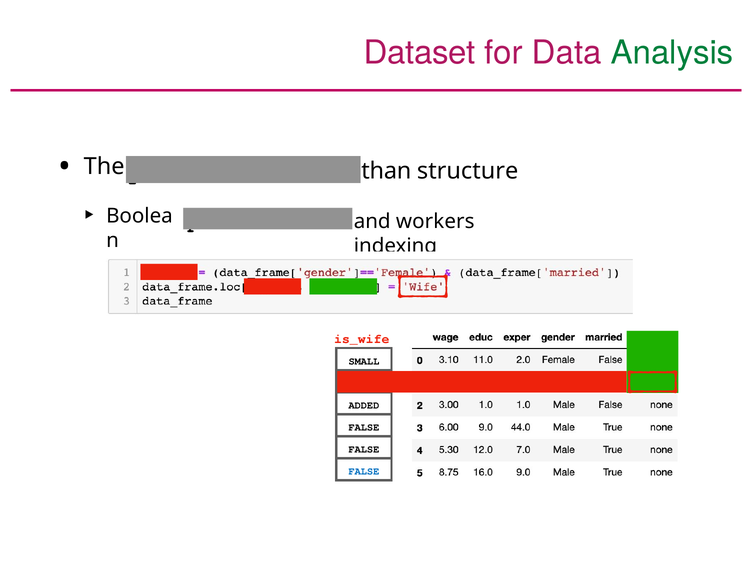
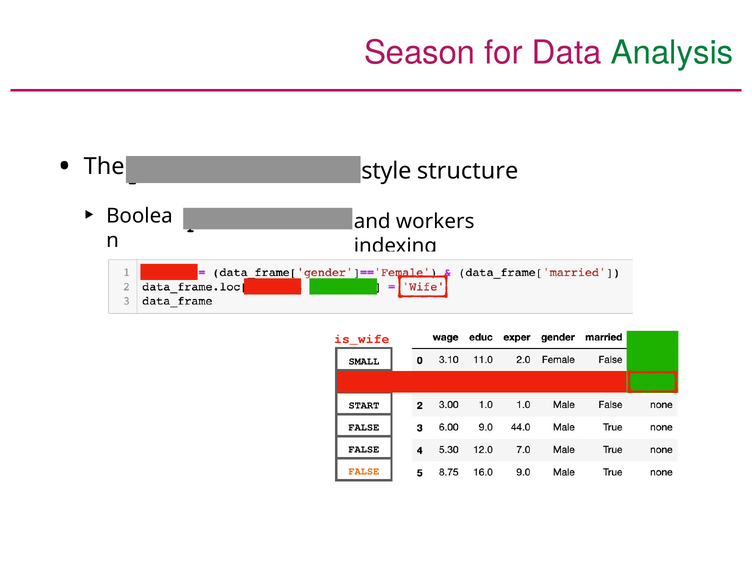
Dataset: Dataset -> Season
than: than -> style
ADDED: ADDED -> START
FALSE at (364, 471) colour: blue -> orange
